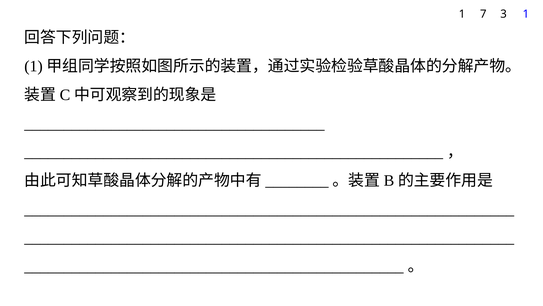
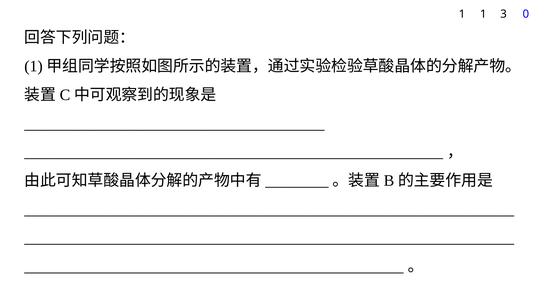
1 7: 7 -> 1
3 1: 1 -> 0
